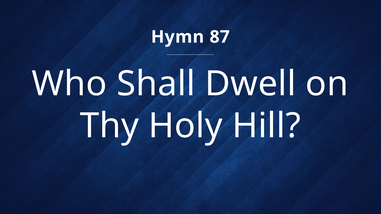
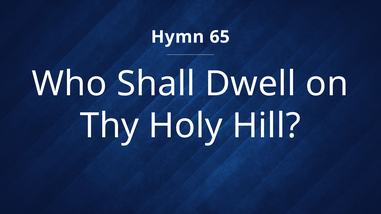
87: 87 -> 65
